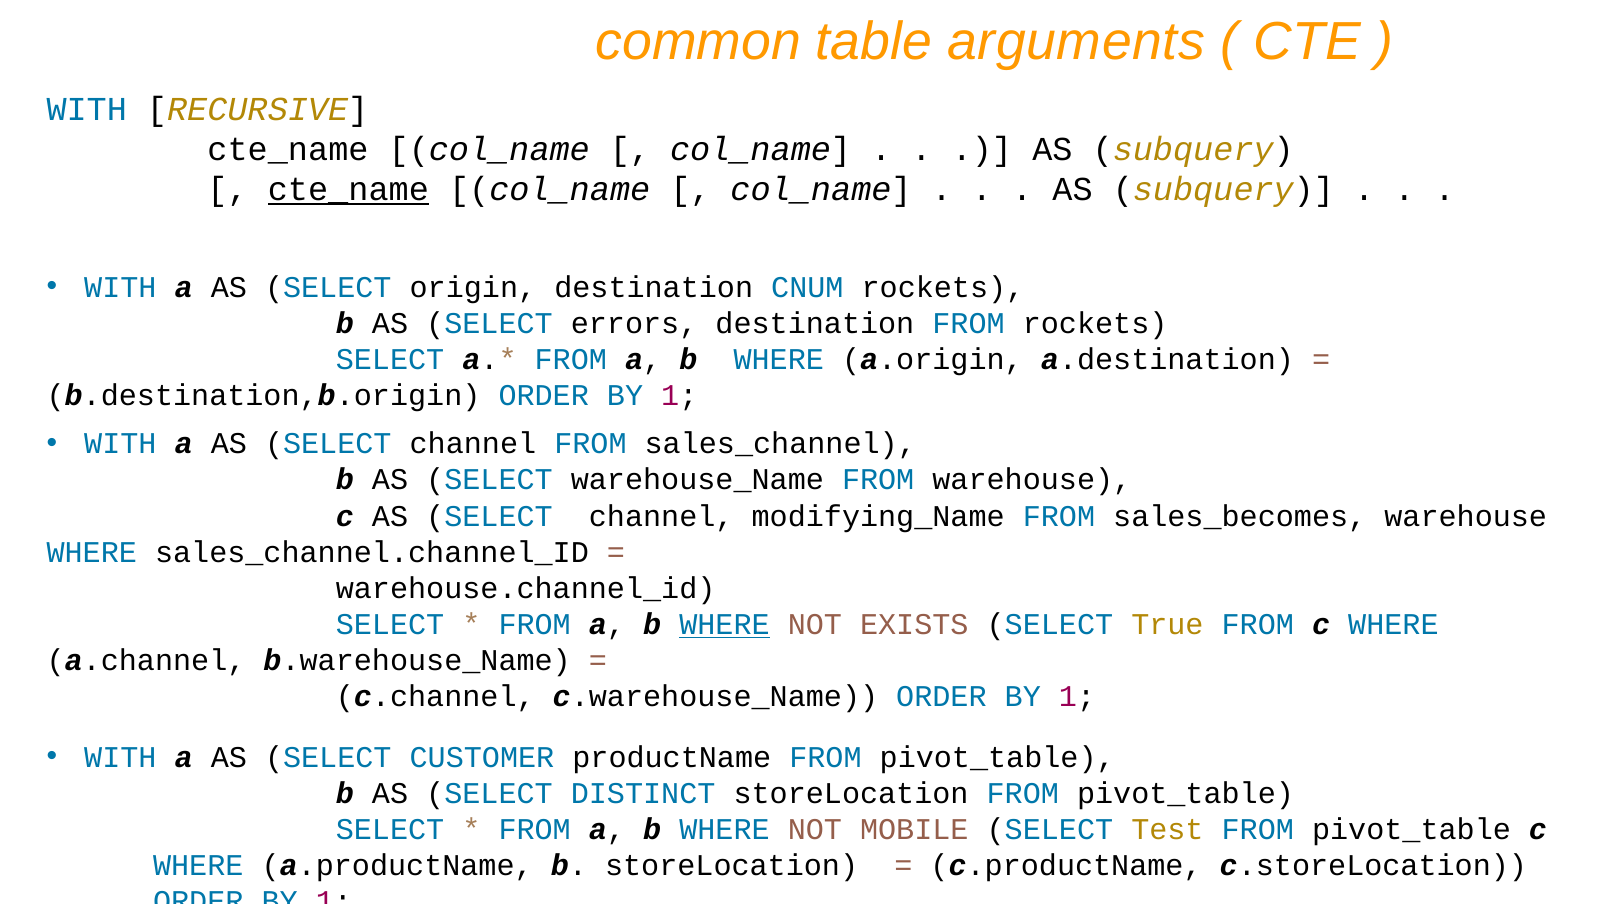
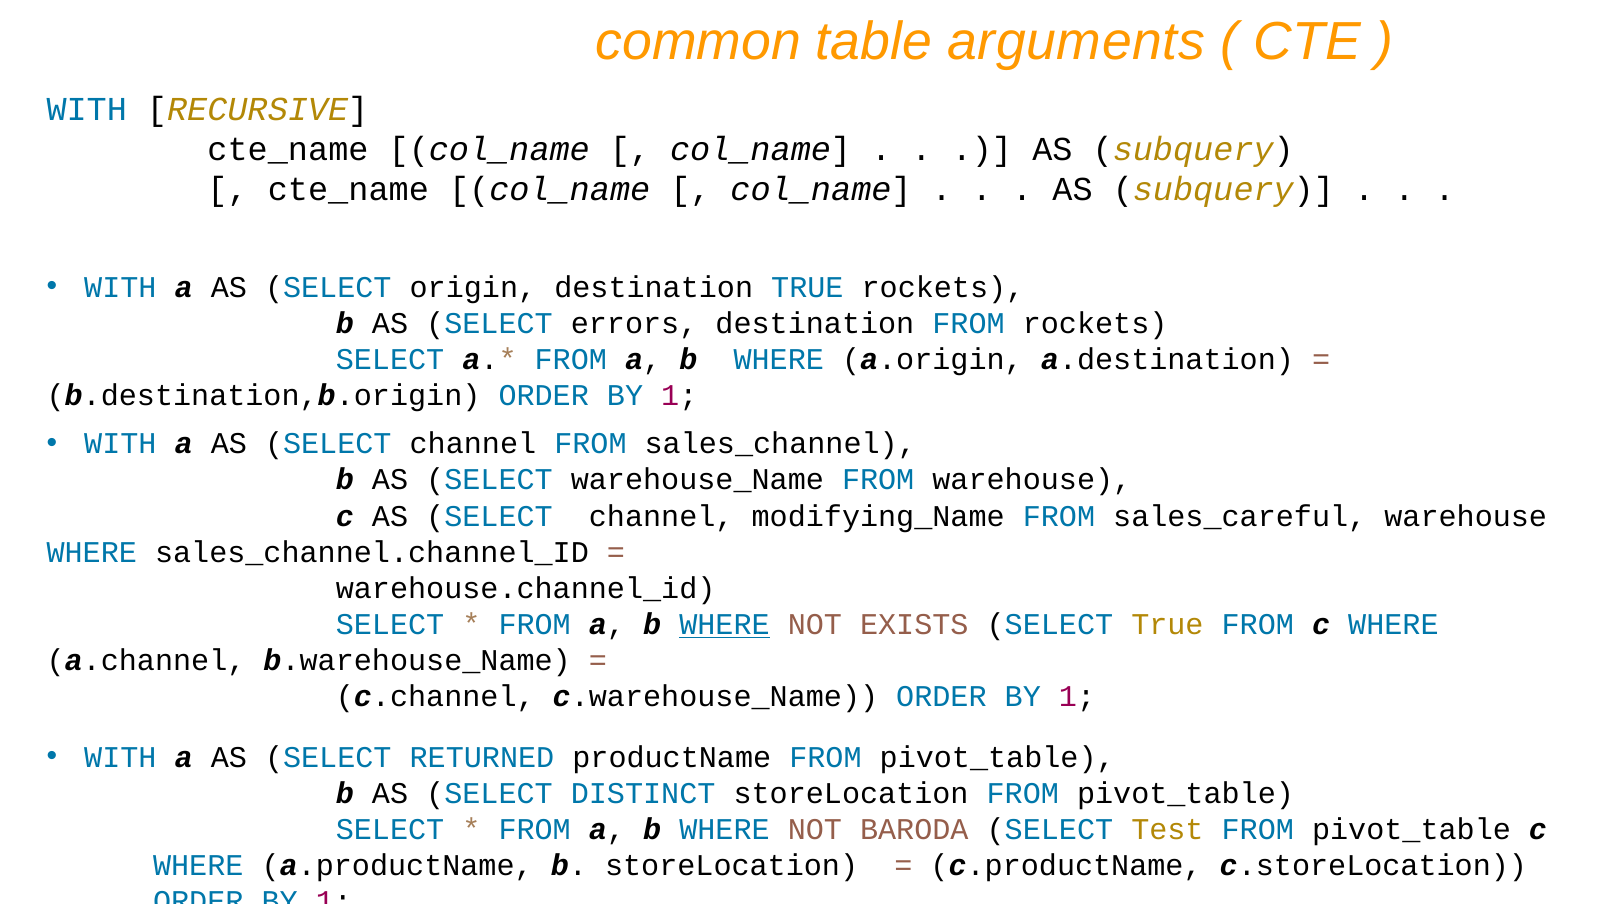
cte_name at (348, 190) underline: present -> none
destination CNUM: CNUM -> TRUE
sales_becomes: sales_becomes -> sales_careful
CUSTOMER: CUSTOMER -> RETURNED
MOBILE: MOBILE -> BARODA
